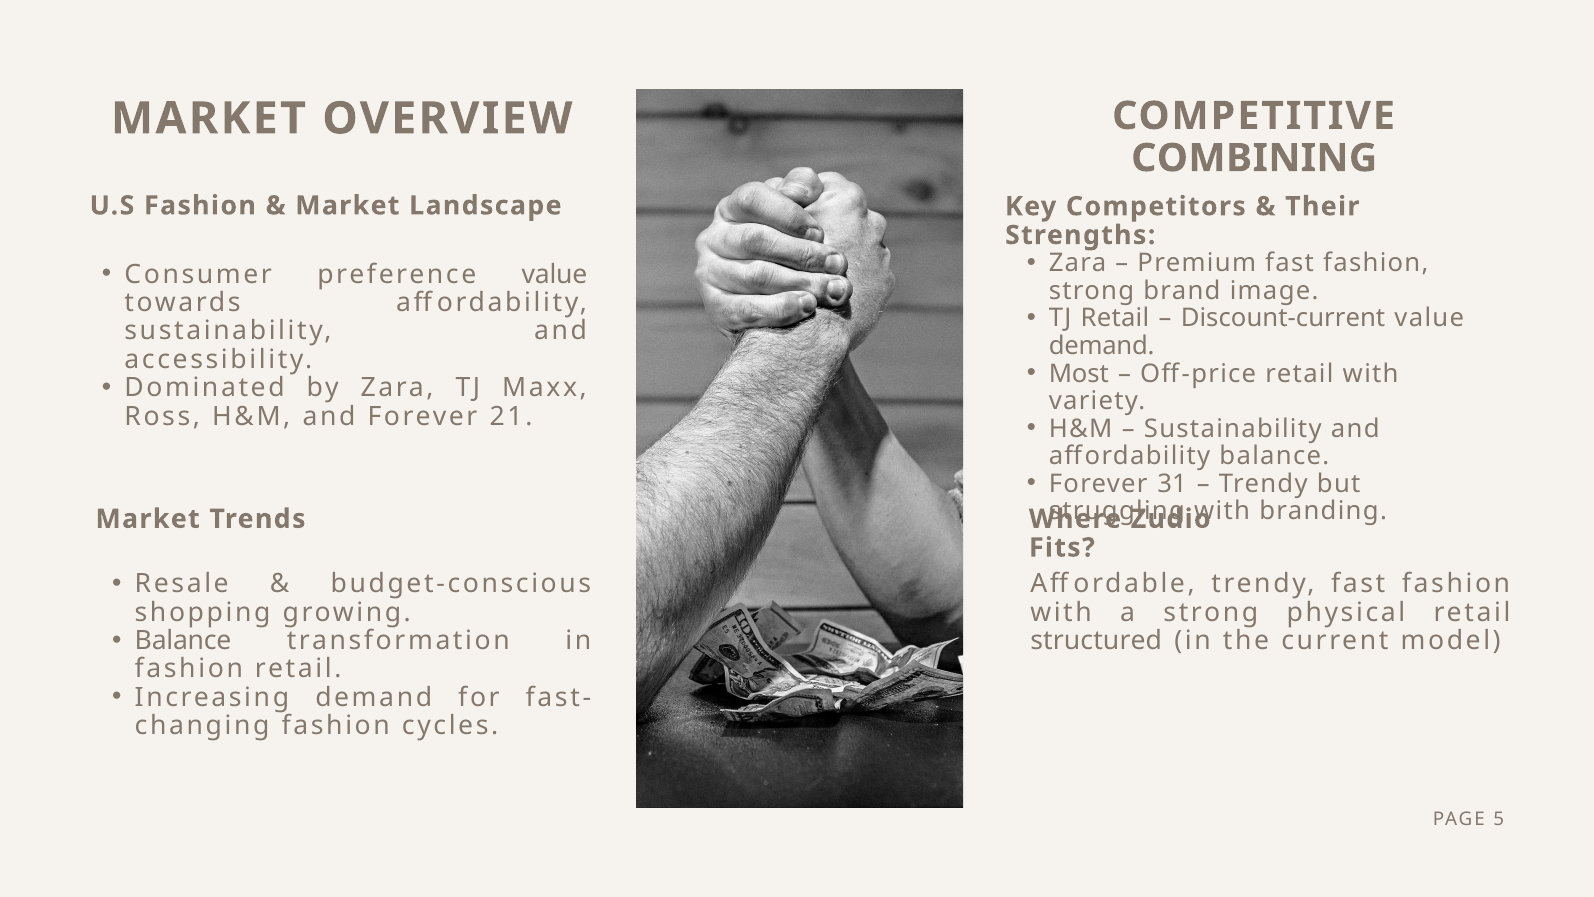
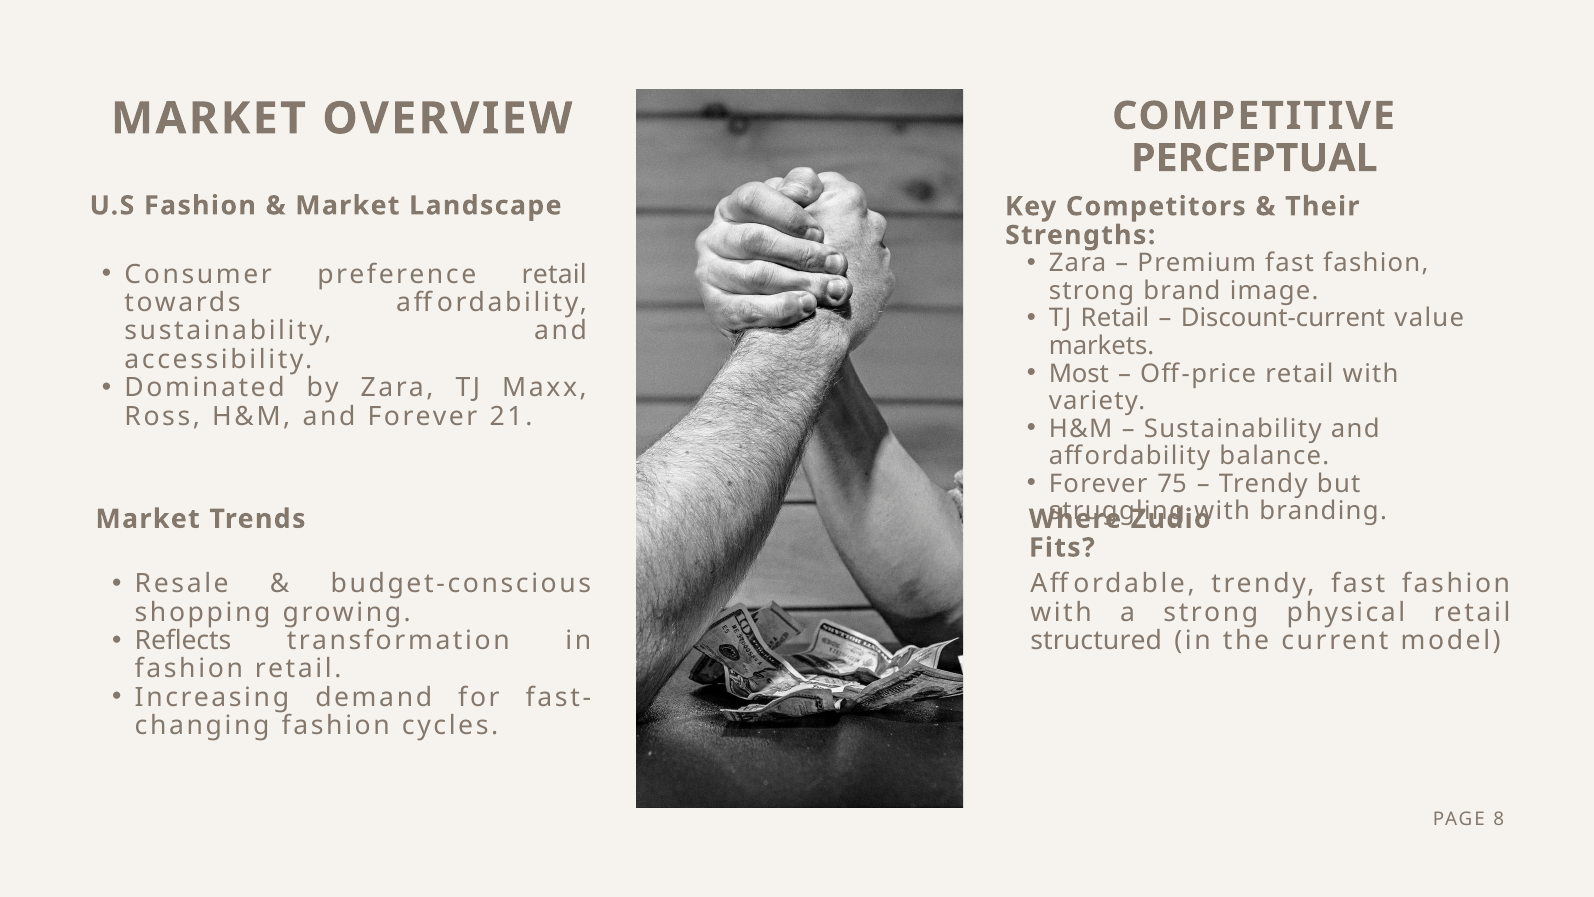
COMBINING: COMBINING -> PERCEPTUAL
preference value: value -> retail
demand at (1102, 346): demand -> markets
31: 31 -> 75
Balance at (183, 641): Balance -> Reflects
5: 5 -> 8
